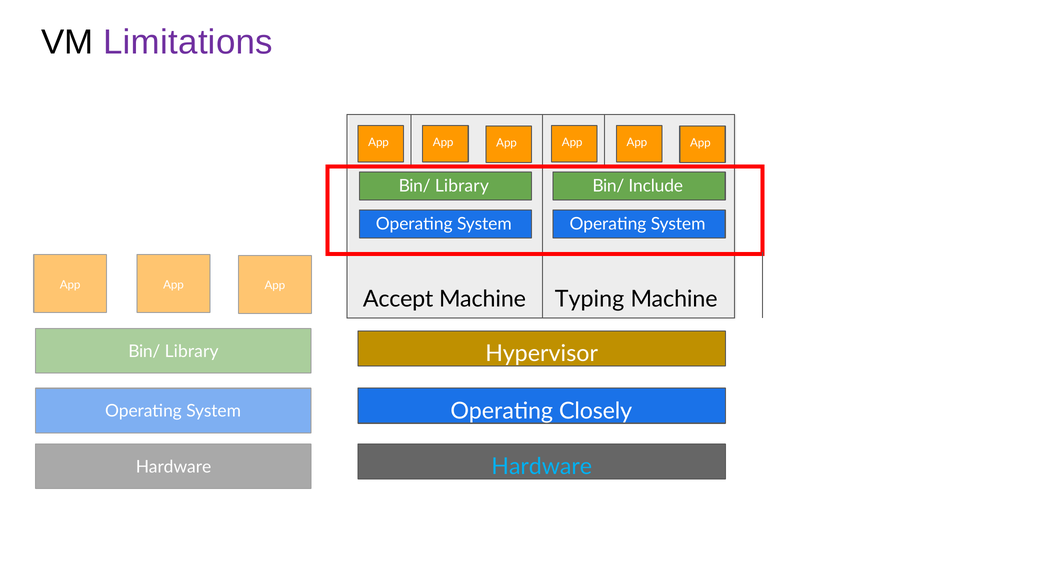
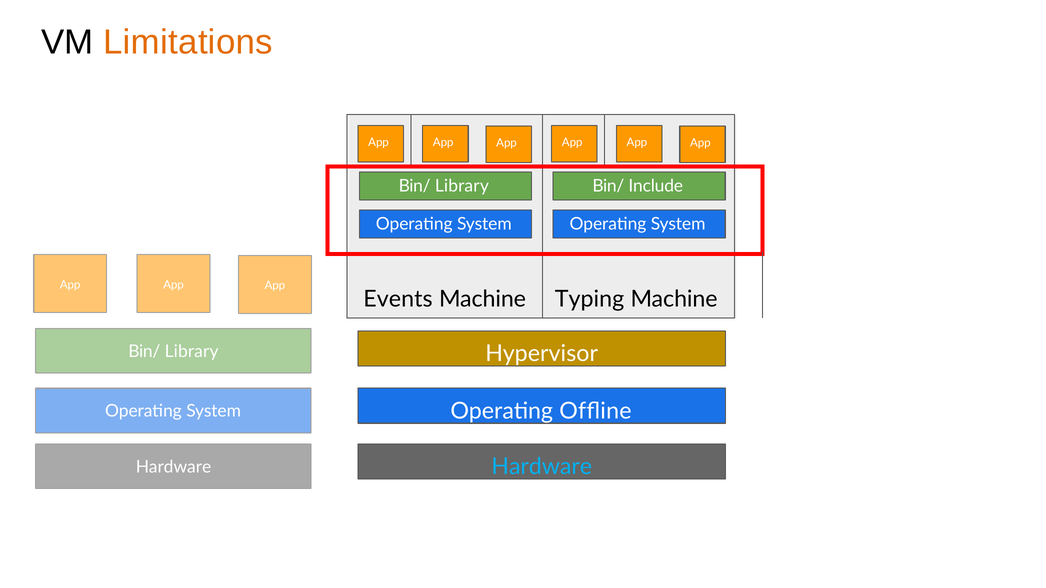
Limitations colour: purple -> orange
Accept: Accept -> Events
Closely: Closely -> Ofﬂine
